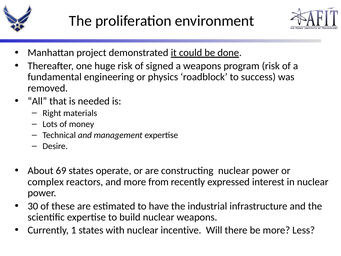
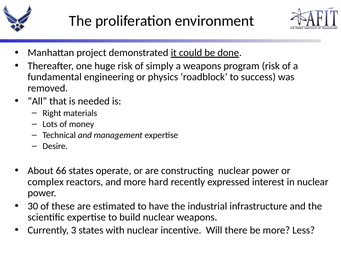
signed: signed -> simply
69: 69 -> 66
from: from -> hard
1: 1 -> 3
